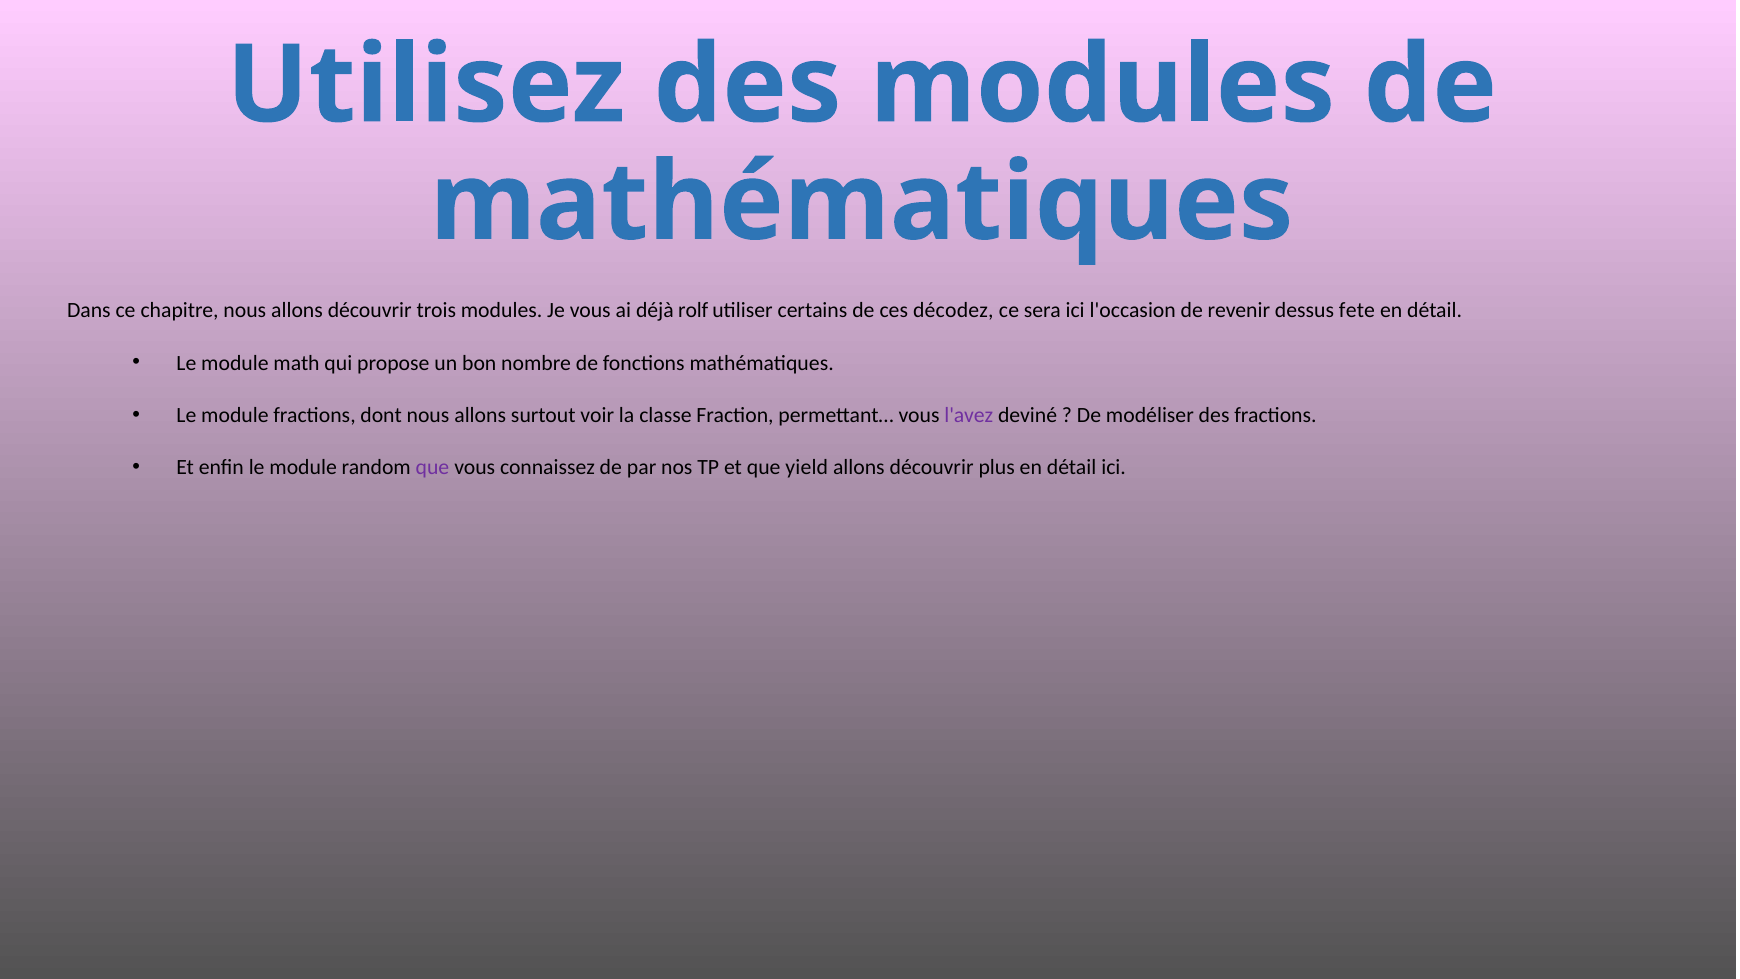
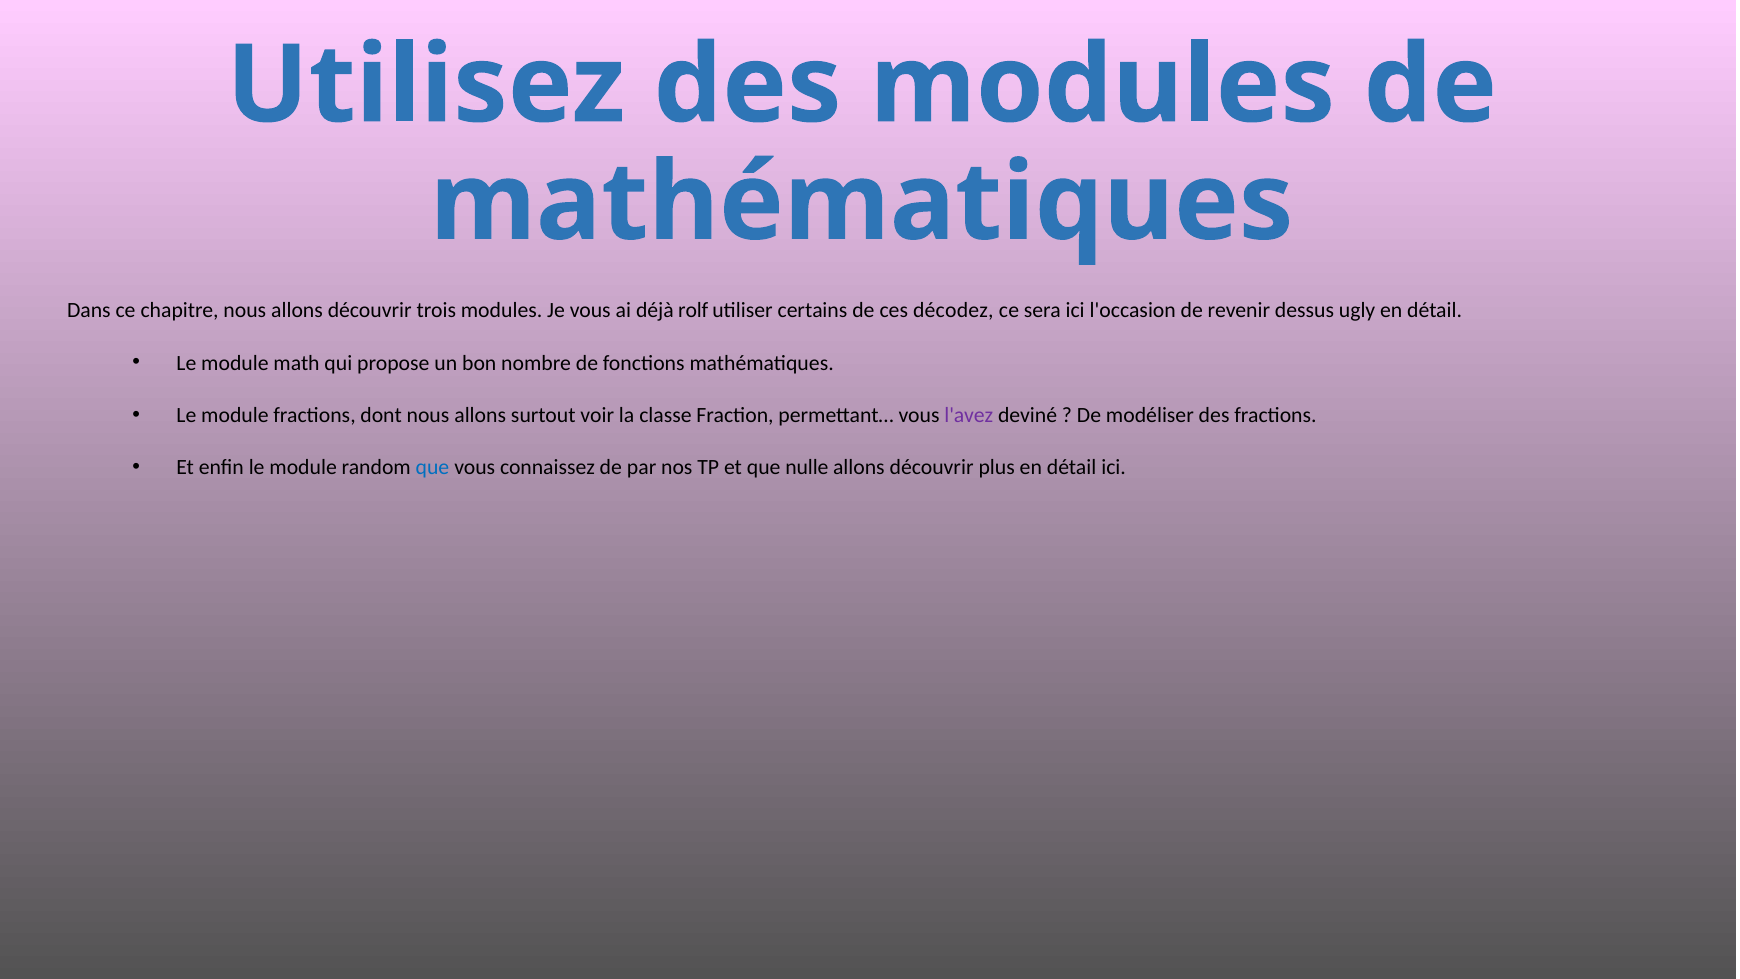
fete: fete -> ugly
que at (432, 467) colour: purple -> blue
yield: yield -> nulle
